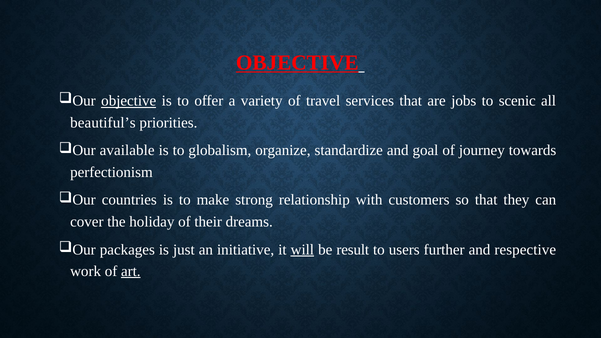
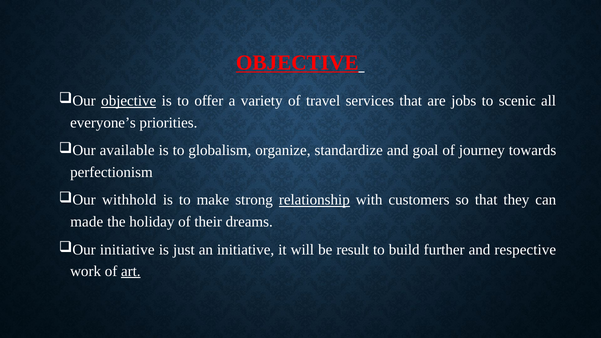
beautiful’s: beautiful’s -> everyone’s
countries: countries -> withhold
relationship underline: none -> present
cover: cover -> made
packages at (127, 250): packages -> initiative
will underline: present -> none
users: users -> build
